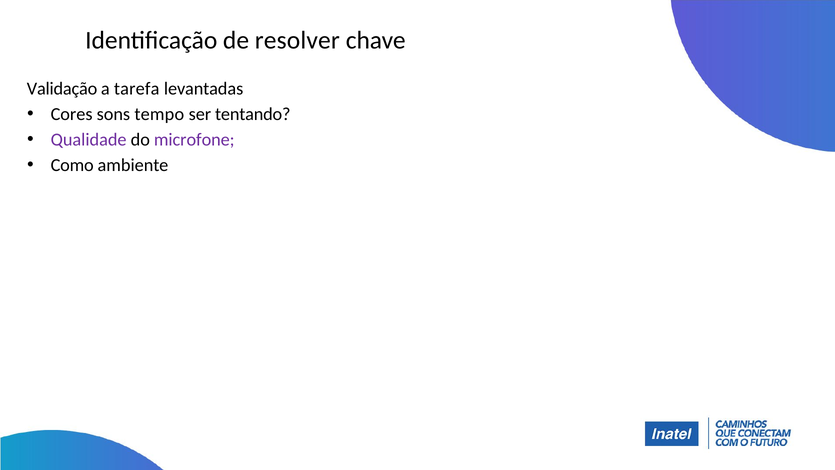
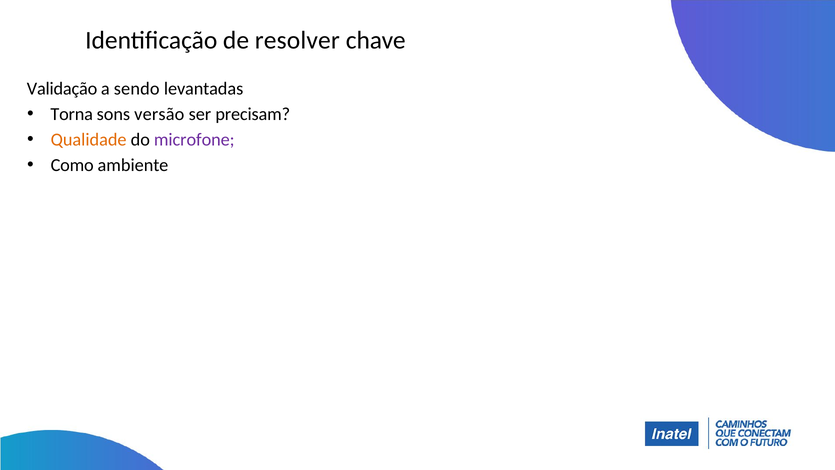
tarefa: tarefa -> sendo
Cores: Cores -> Torna
tempo: tempo -> versão
tentando: tentando -> precisam
Qualidade colour: purple -> orange
